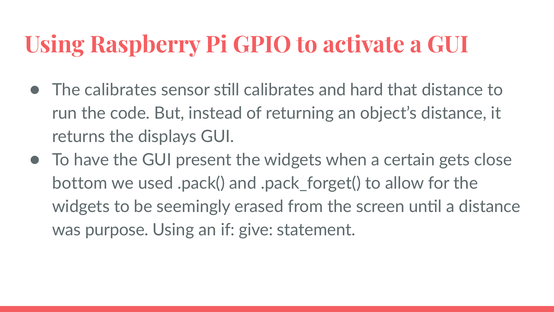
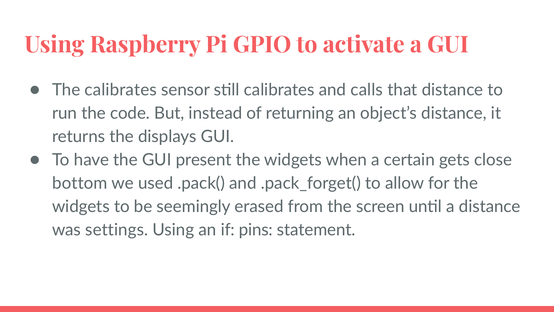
hard: hard -> calls
purpose: purpose -> settings
give: give -> pins
